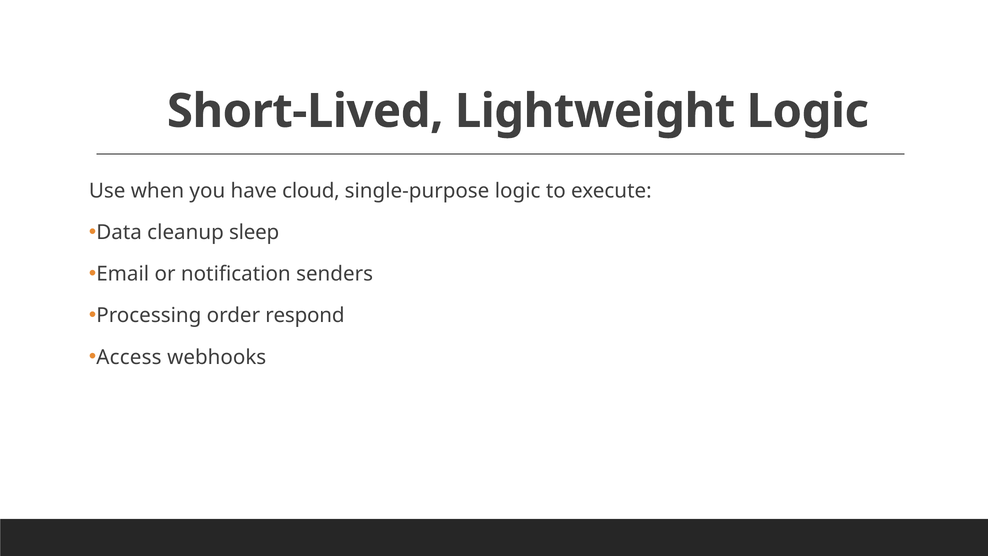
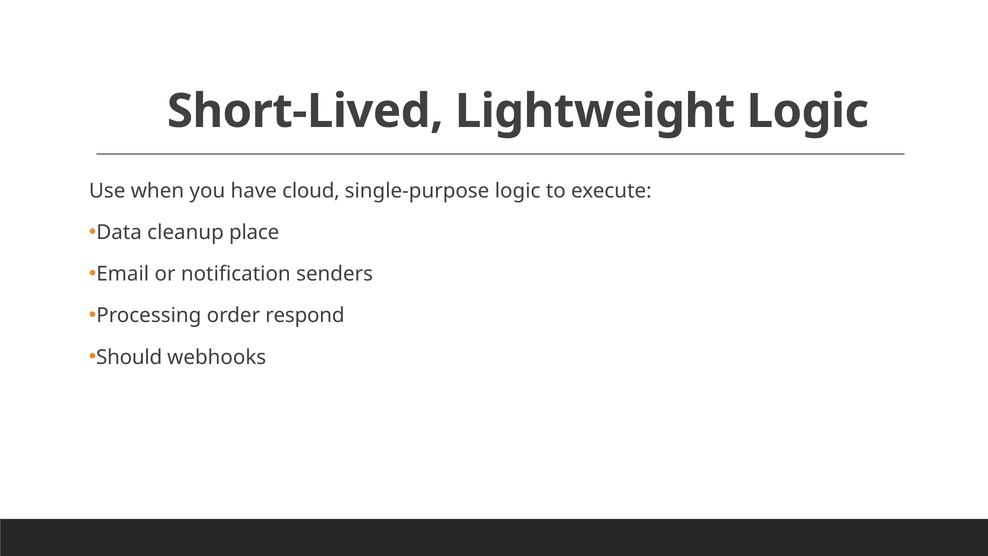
sleep: sleep -> place
Access: Access -> Should
